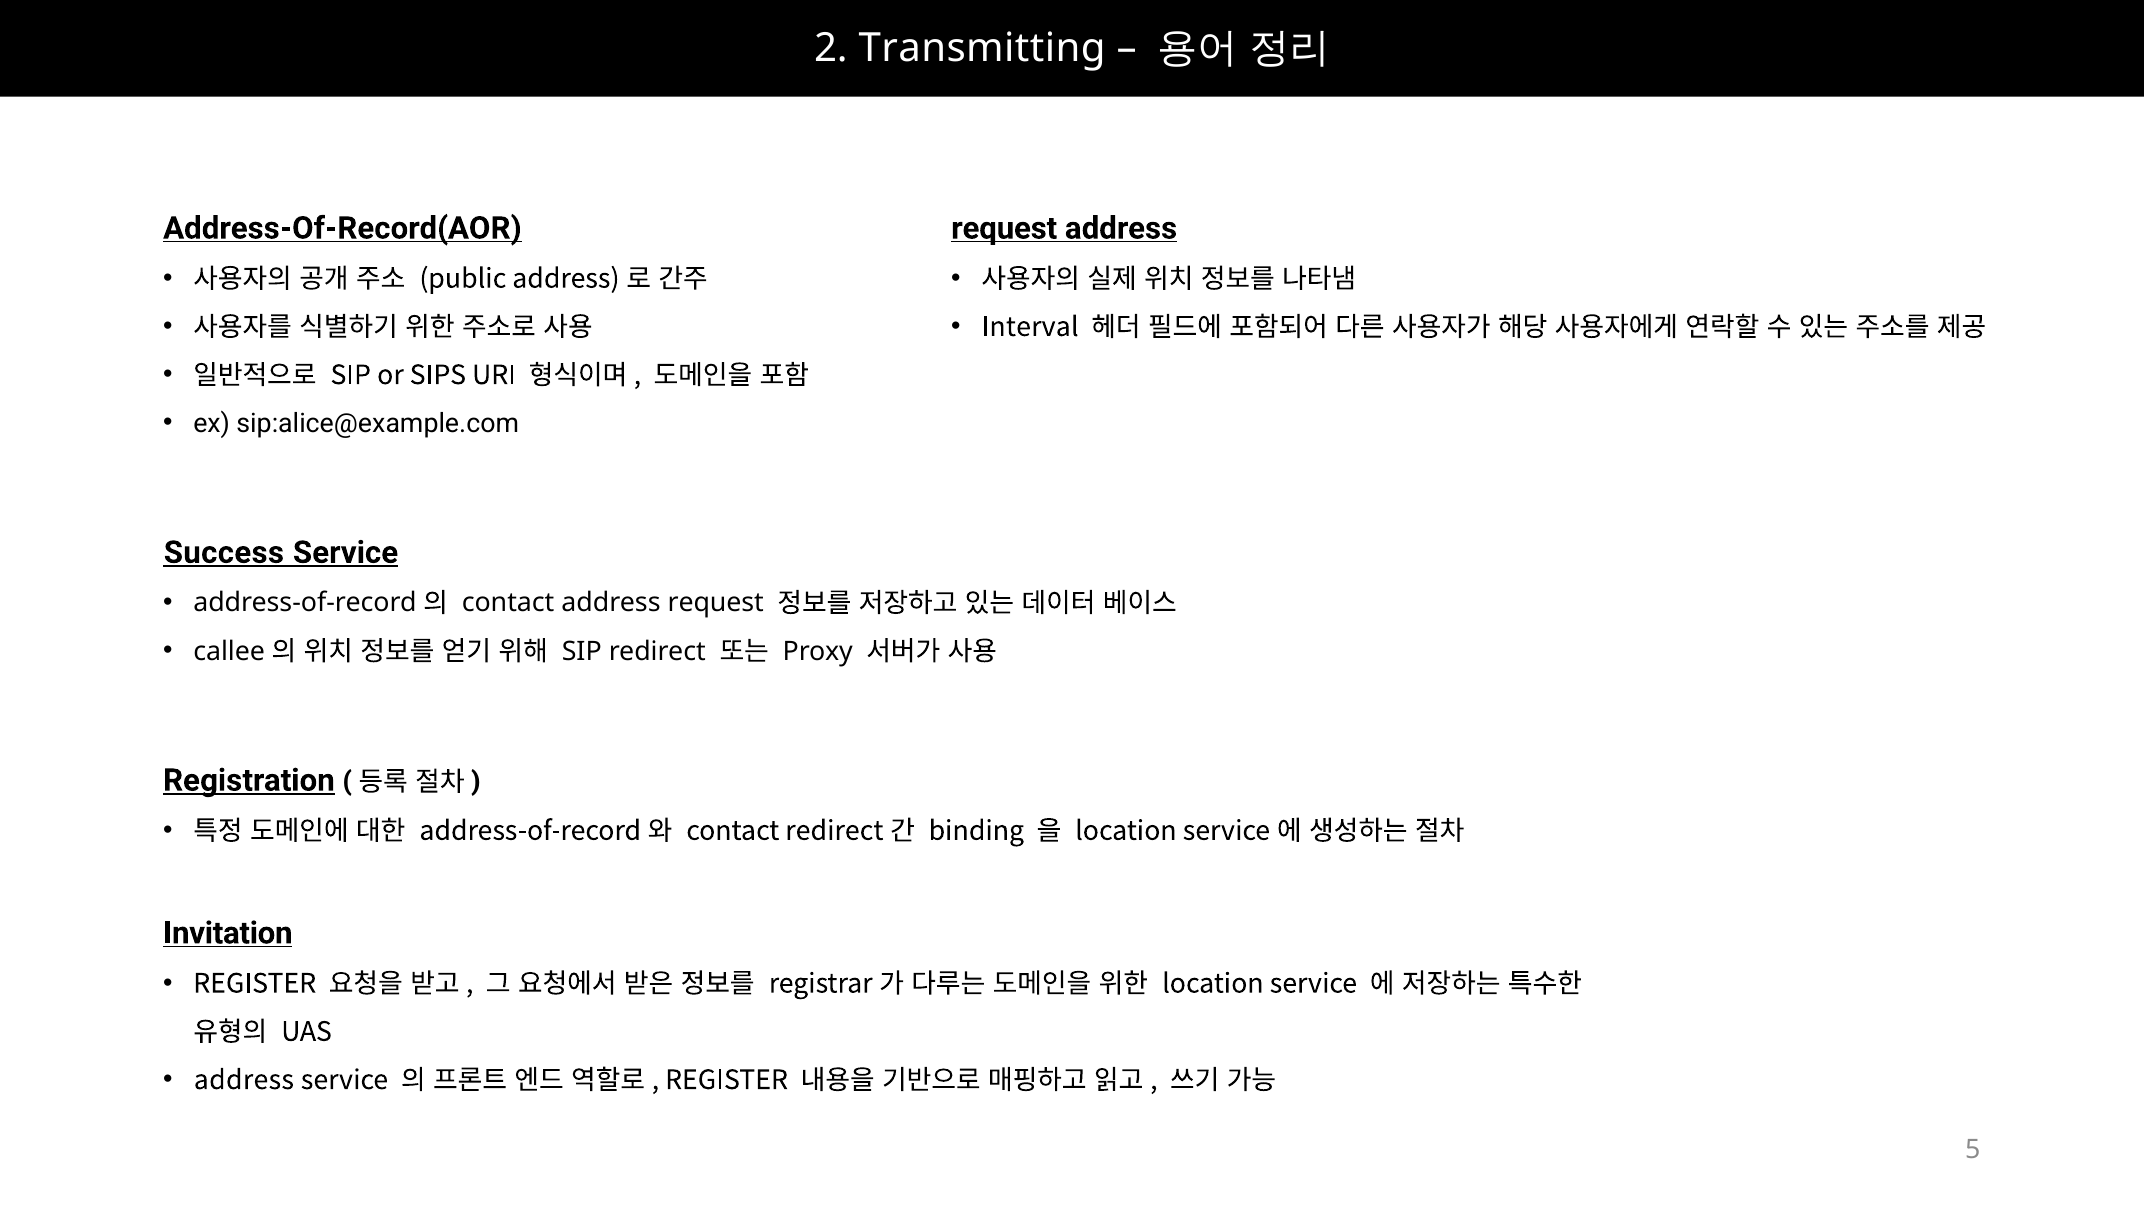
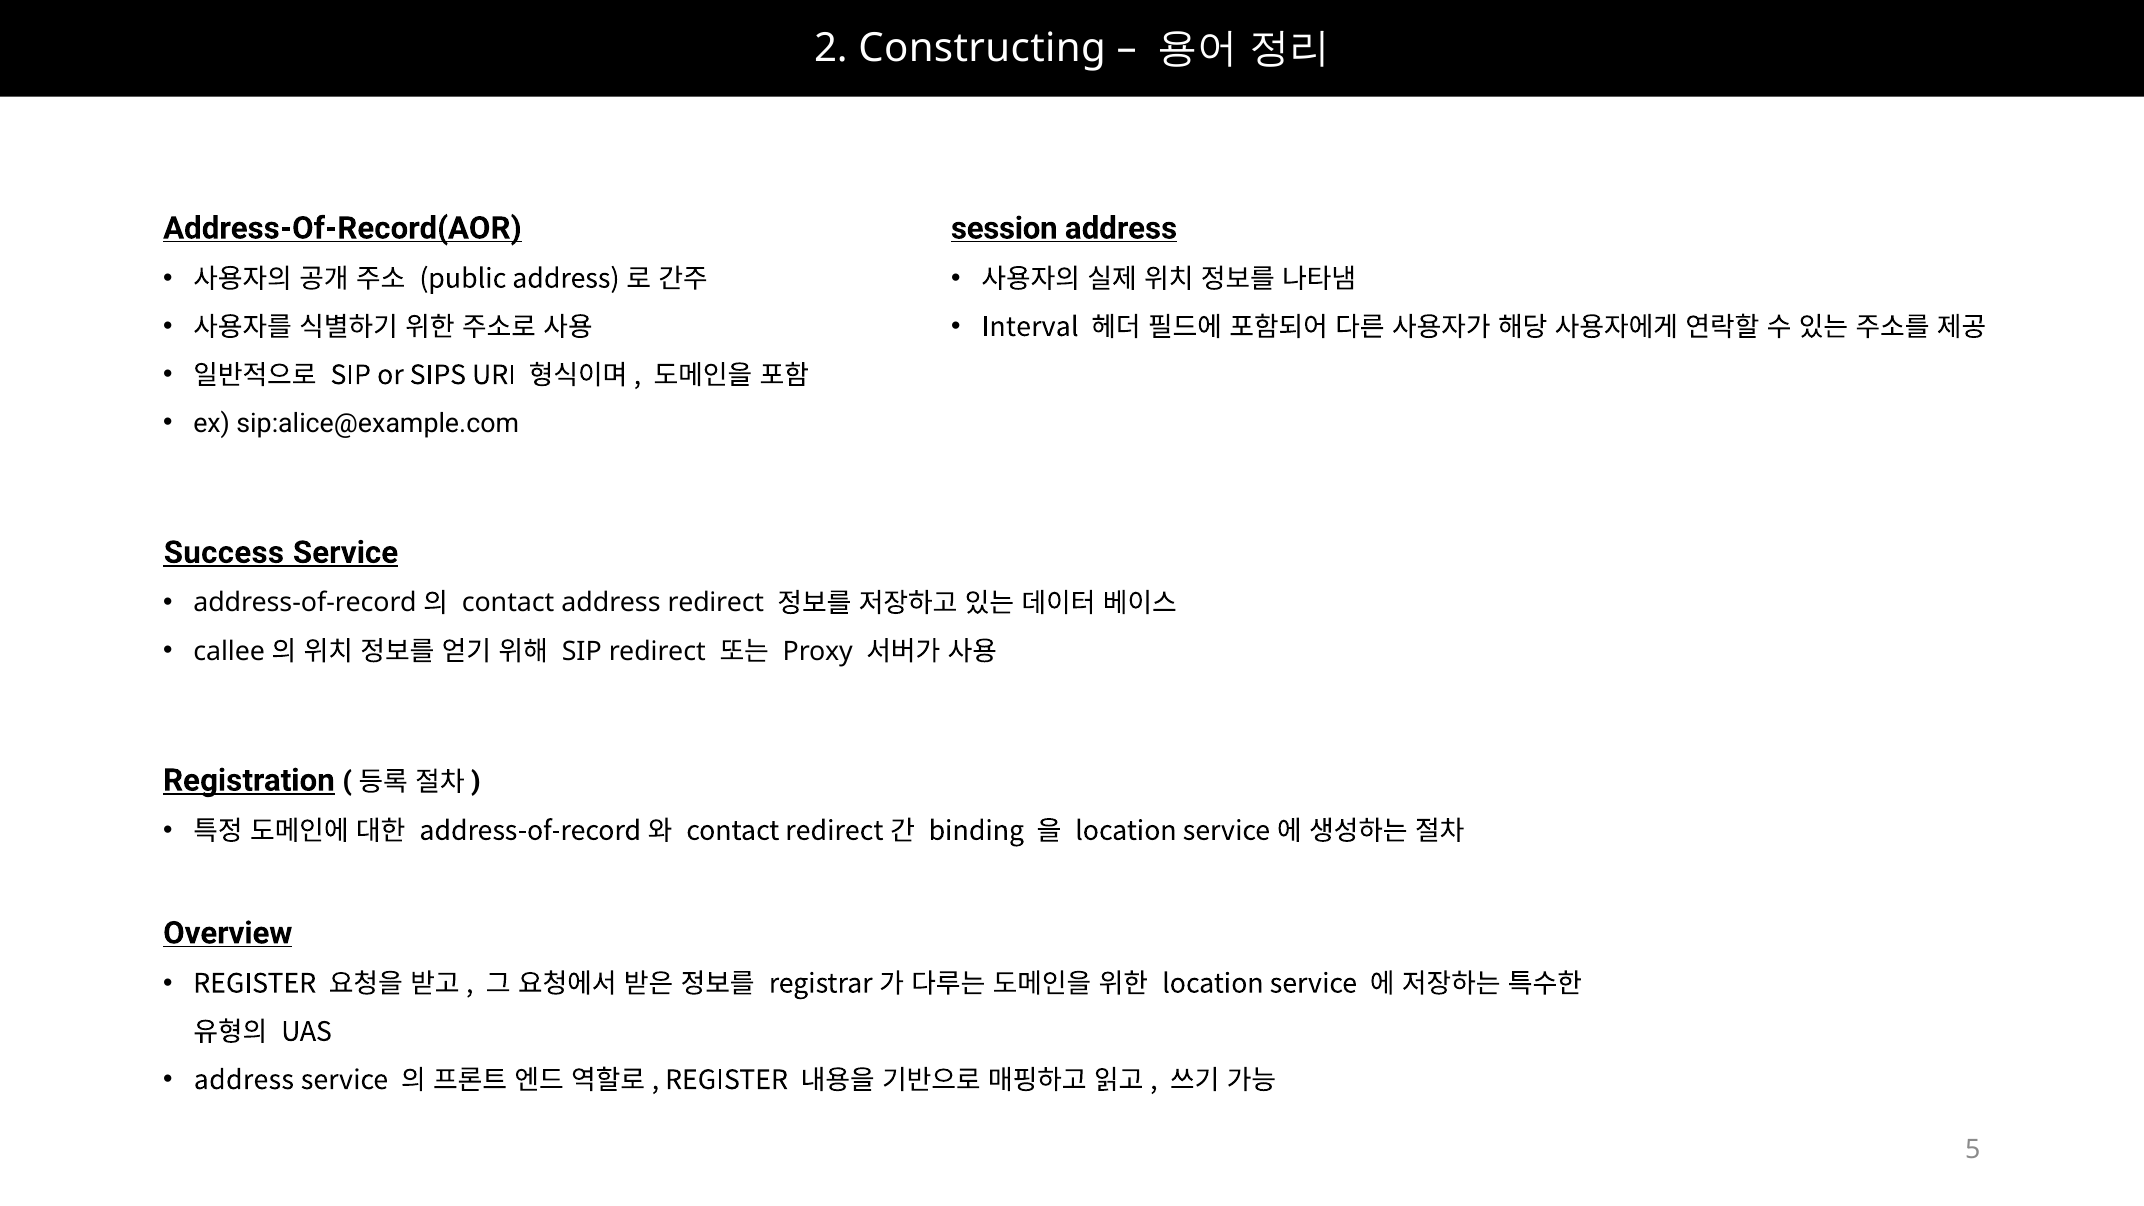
Transmitting: Transmitting -> Constructing
request at (1004, 228): request -> session
address request: request -> redirect
Invitation: Invitation -> Overview
